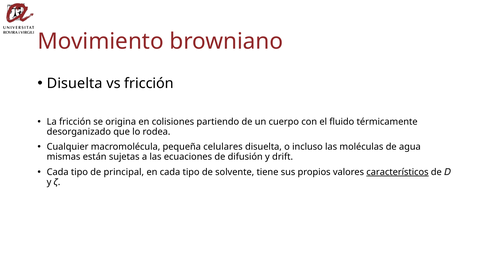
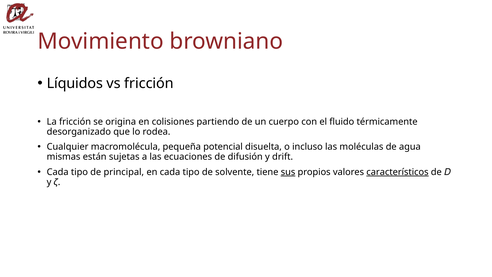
Disuelta at (75, 83): Disuelta -> Líquidos
celulares: celulares -> potencial
sus underline: none -> present
